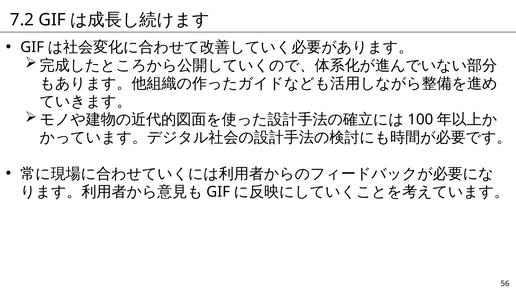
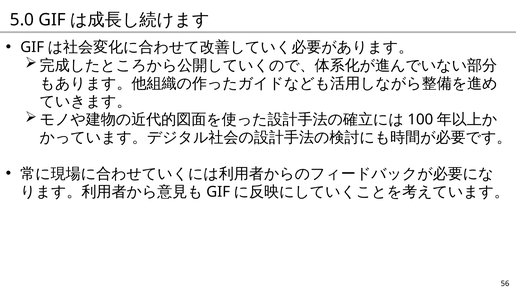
7.2: 7.2 -> 5.0
